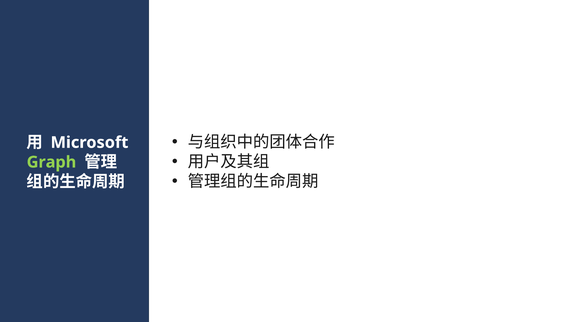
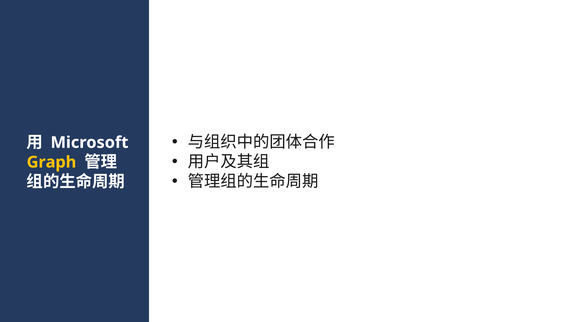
Graph colour: light green -> yellow
